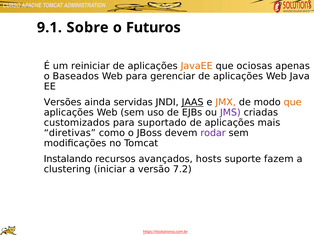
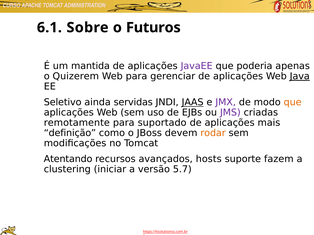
9.1: 9.1 -> 6.1
reiniciar: reiniciar -> mantida
JavaEE colour: orange -> purple
ociosas: ociosas -> poderia
Baseados: Baseados -> Quizerem
Java underline: none -> present
Versões: Versões -> Seletivo
JMX colour: orange -> purple
customizados: customizados -> remotamente
diretivas: diretivas -> definição
rodar colour: purple -> orange
Instalando: Instalando -> Atentando
7.2: 7.2 -> 5.7
